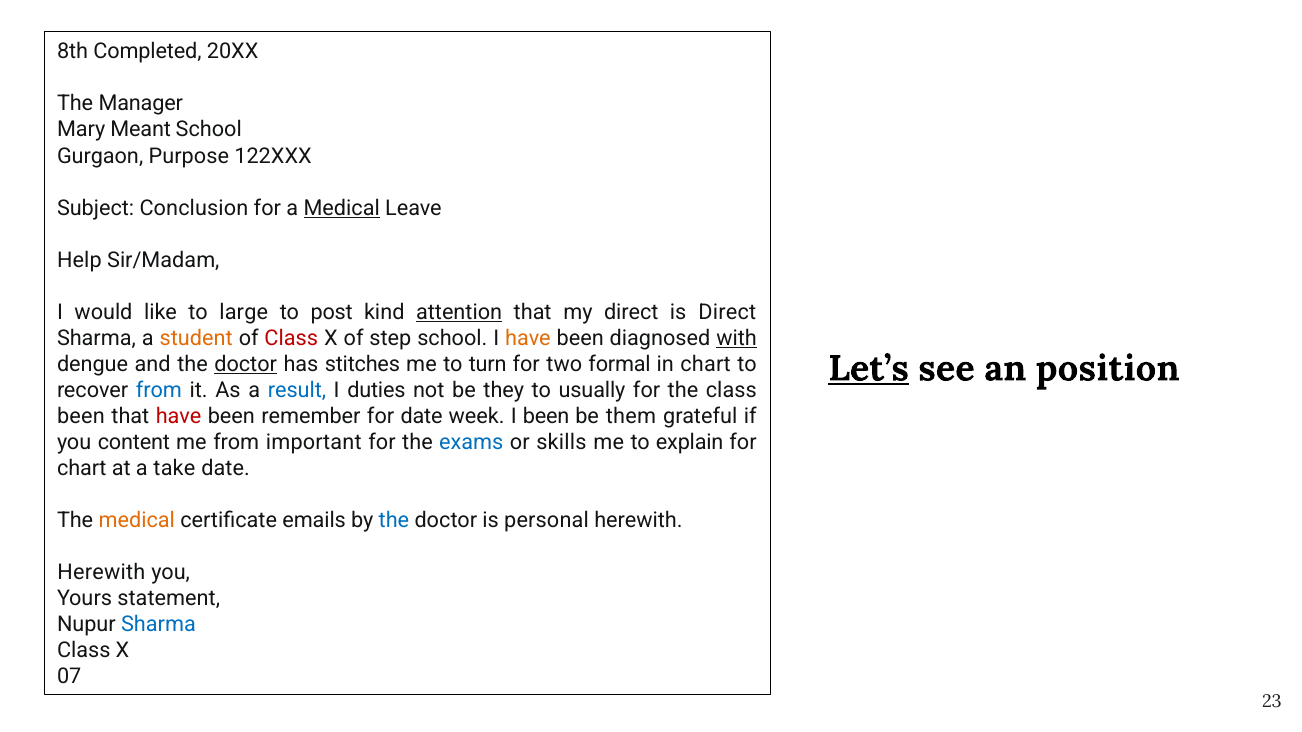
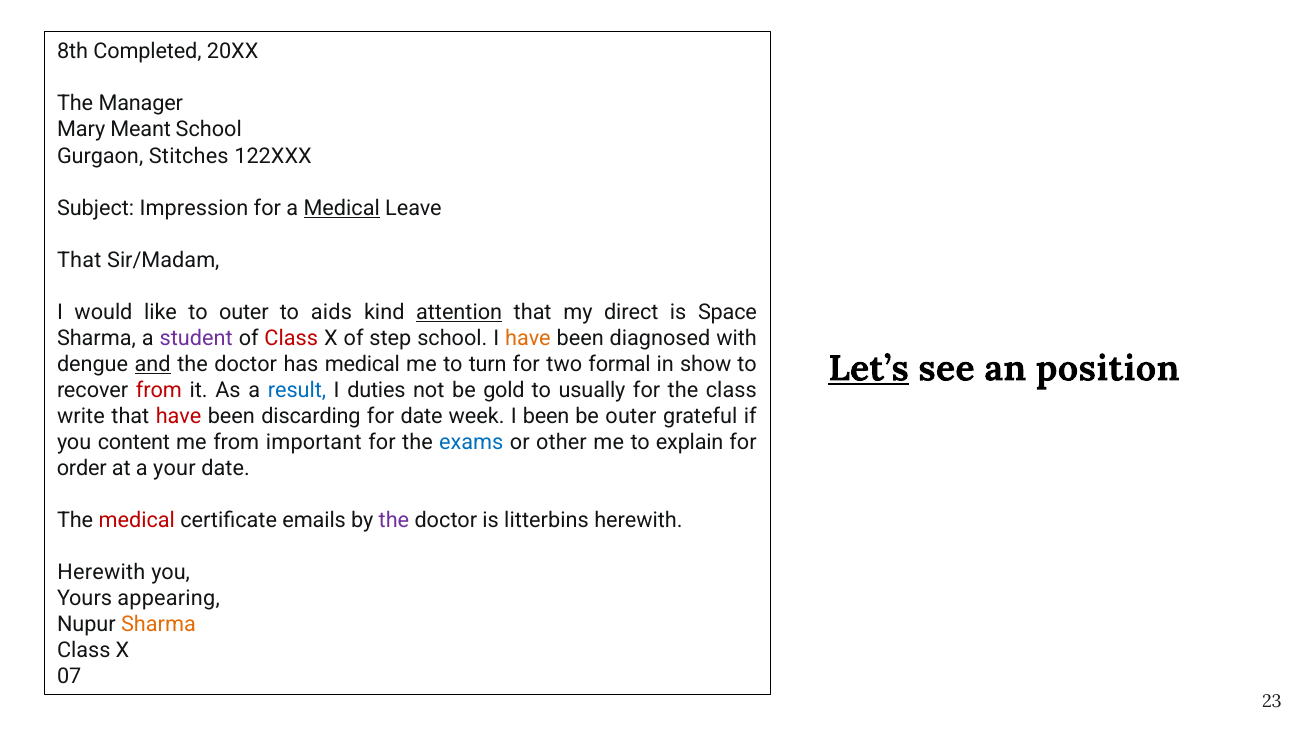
Purpose: Purpose -> Stitches
Conclusion: Conclusion -> Impression
Help at (79, 260): Help -> That
to large: large -> outer
post: post -> aids
is Direct: Direct -> Space
student colour: orange -> purple
with underline: present -> none
and underline: none -> present
doctor at (246, 364) underline: present -> none
has stitches: stitches -> medical
in chart: chart -> show
from at (159, 390) colour: blue -> red
they: they -> gold
been at (81, 416): been -> write
remember: remember -> discarding
be them: them -> outer
skills: skills -> other
chart at (82, 468): chart -> order
take: take -> your
medical at (137, 521) colour: orange -> red
the at (394, 521) colour: blue -> purple
personal: personal -> litterbins
statement: statement -> appearing
Sharma at (158, 625) colour: blue -> orange
